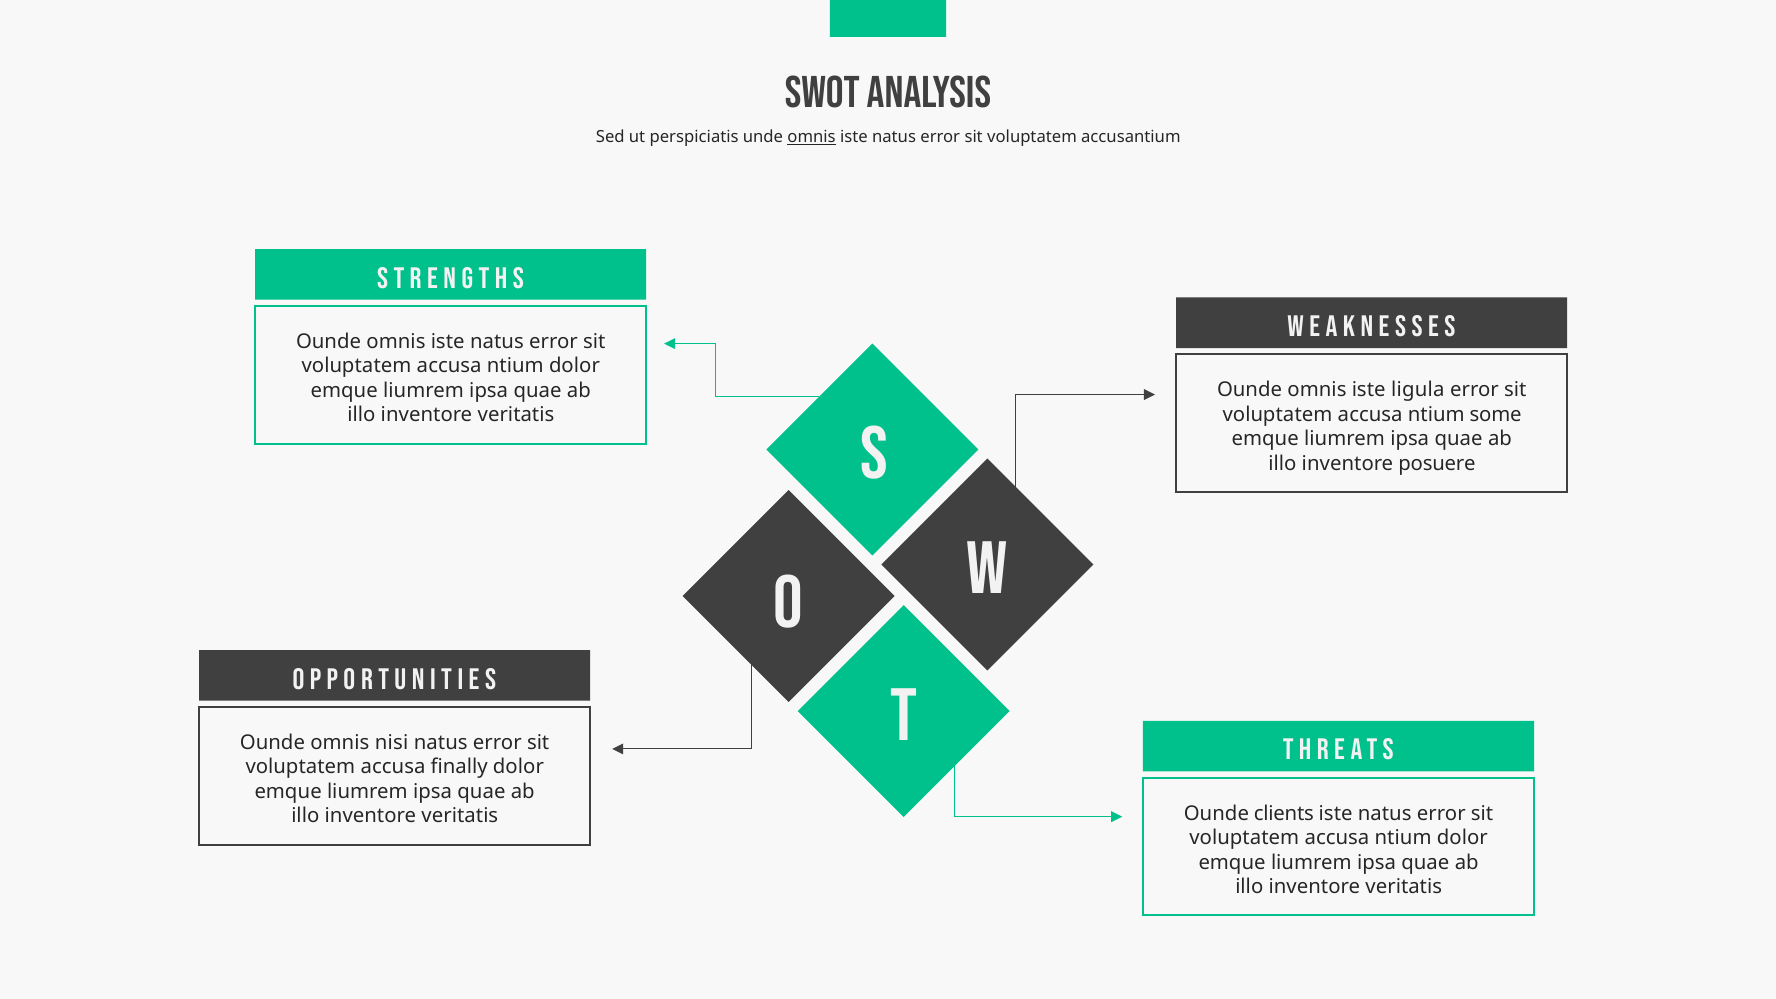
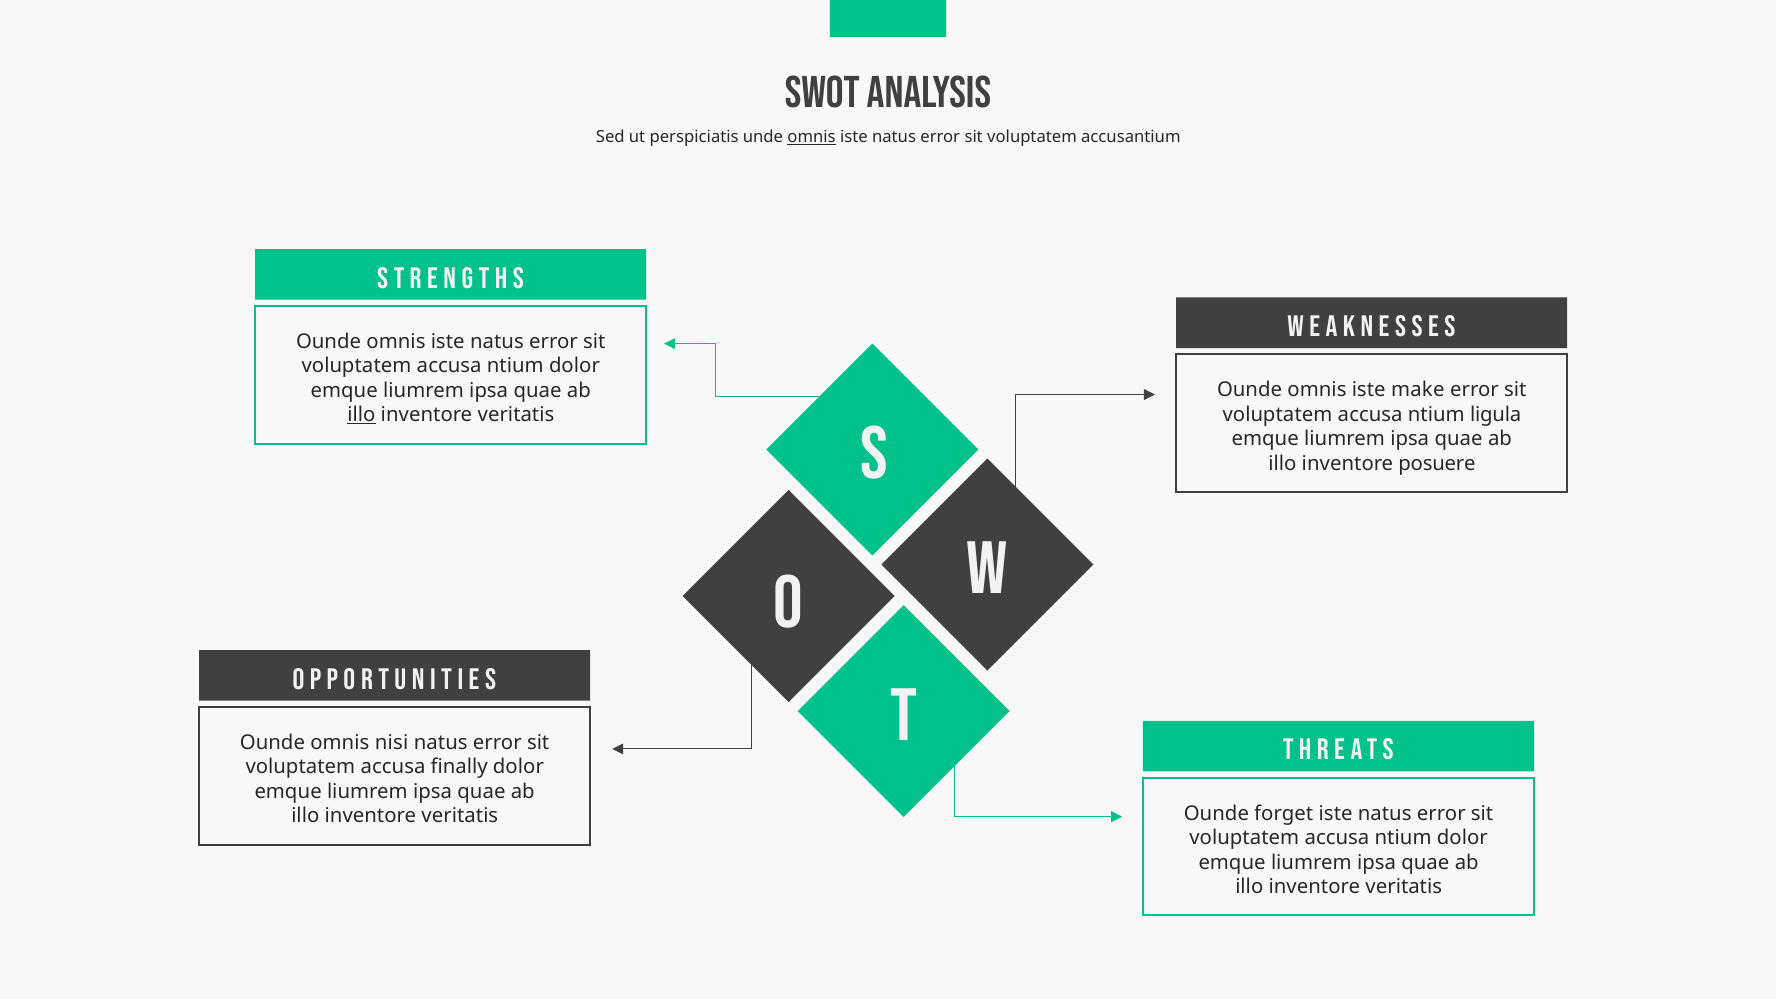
ligula: ligula -> make
some: some -> ligula
illo at (361, 415) underline: none -> present
clients: clients -> forget
